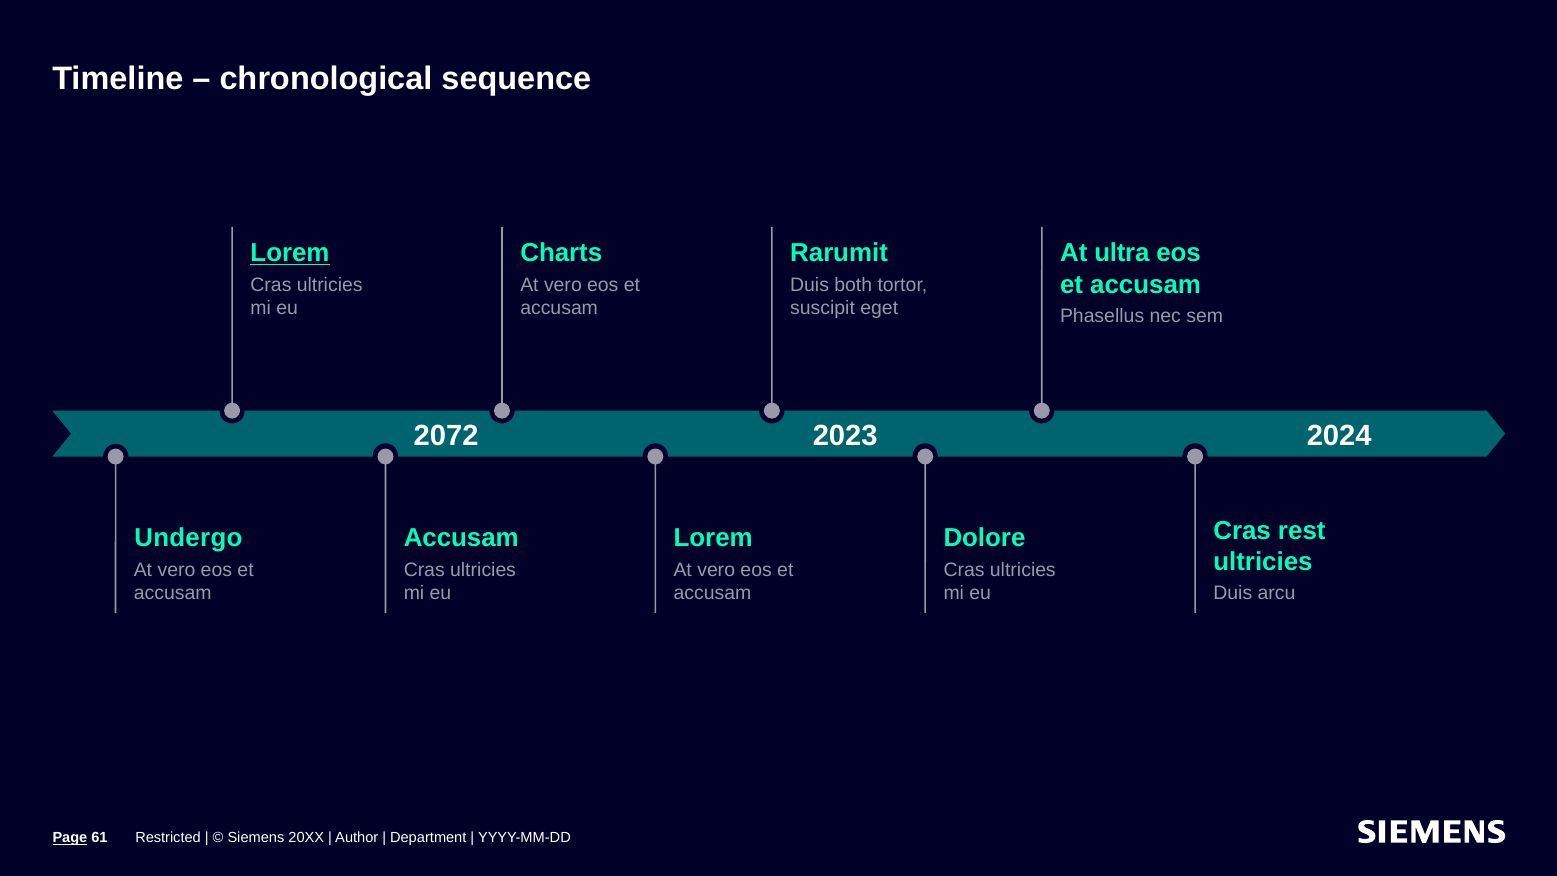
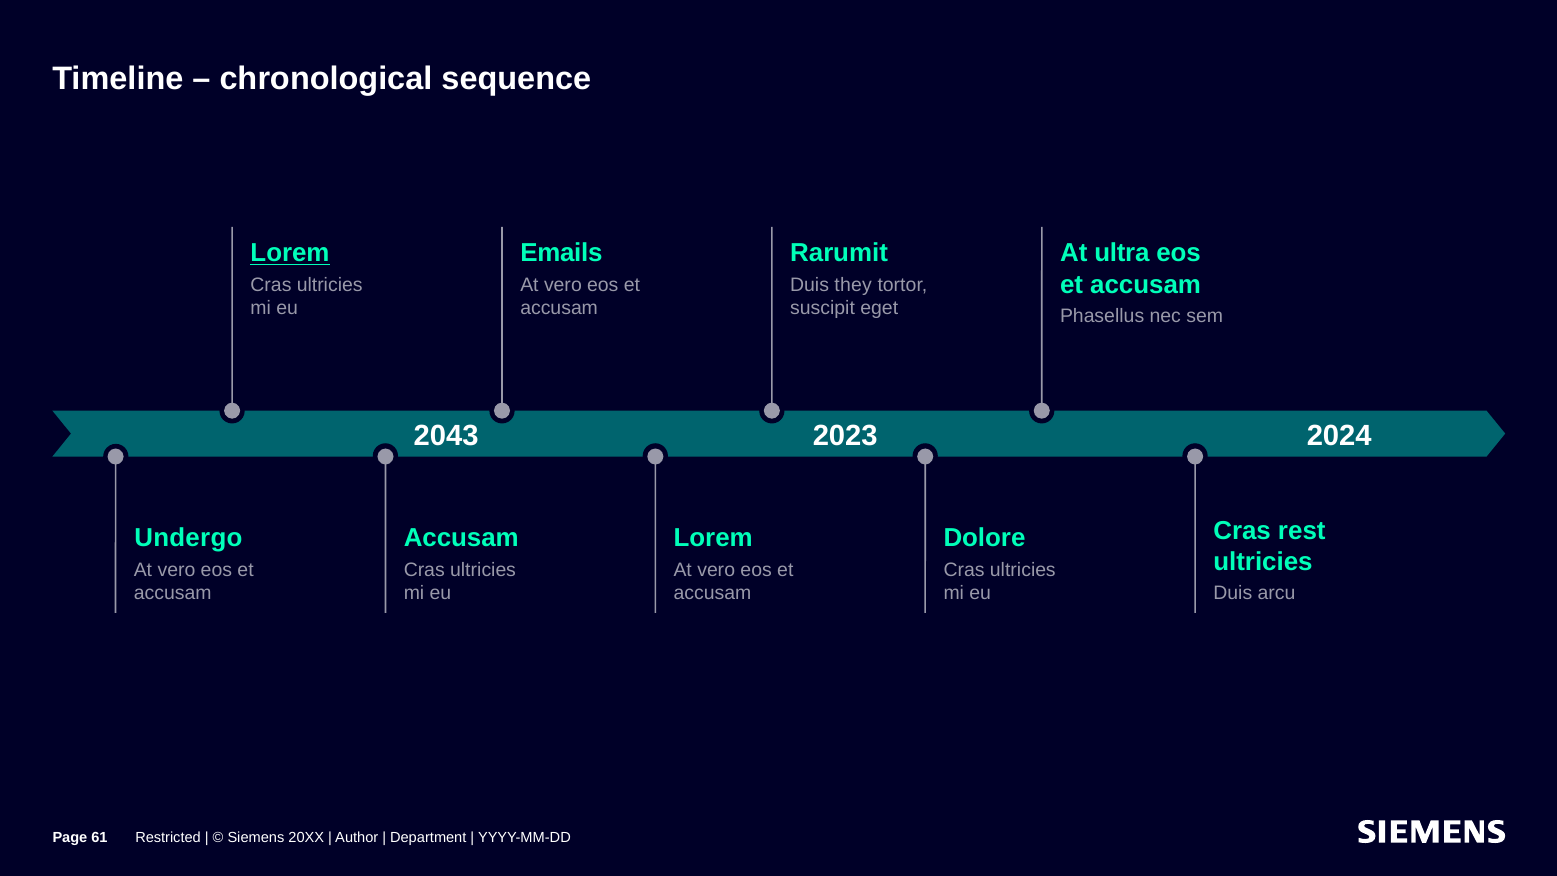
Charts: Charts -> Emails
both: both -> they
2072: 2072 -> 2043
Page underline: present -> none
